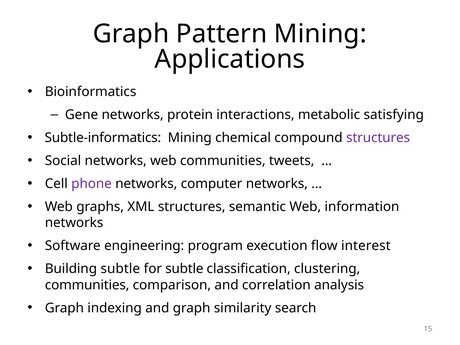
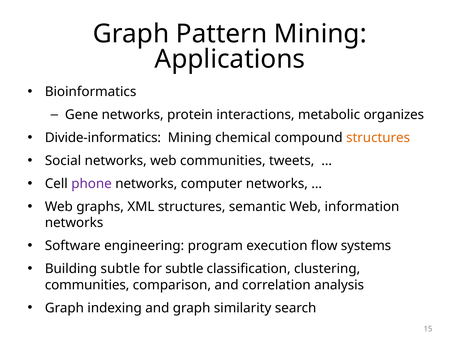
satisfying: satisfying -> organizes
Subtle-informatics: Subtle-informatics -> Divide-informatics
structures at (378, 138) colour: purple -> orange
interest: interest -> systems
